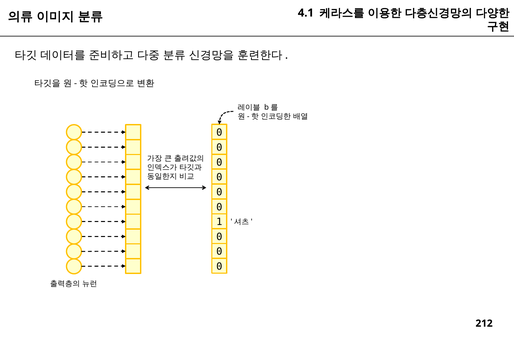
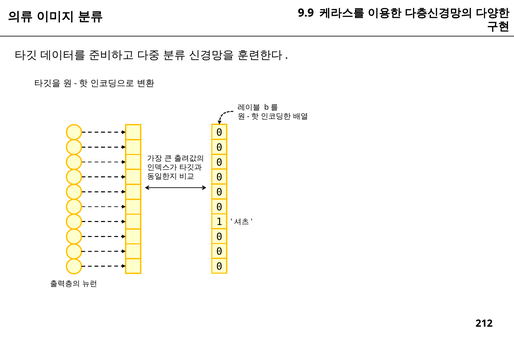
4.1: 4.1 -> 9.9
